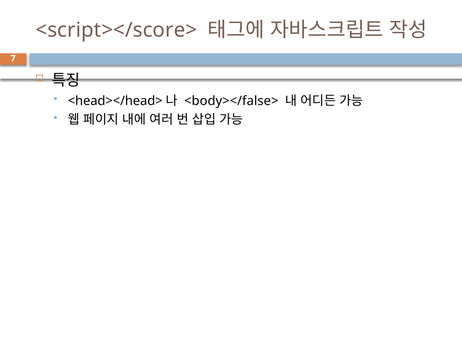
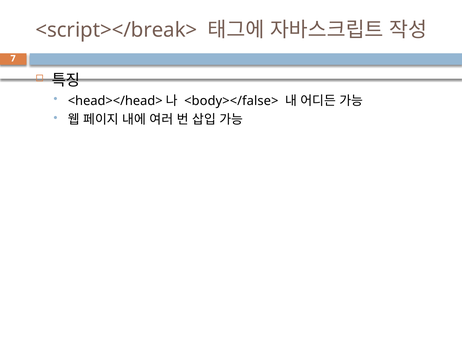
<script></score>: <script></score> -> <script></break>
